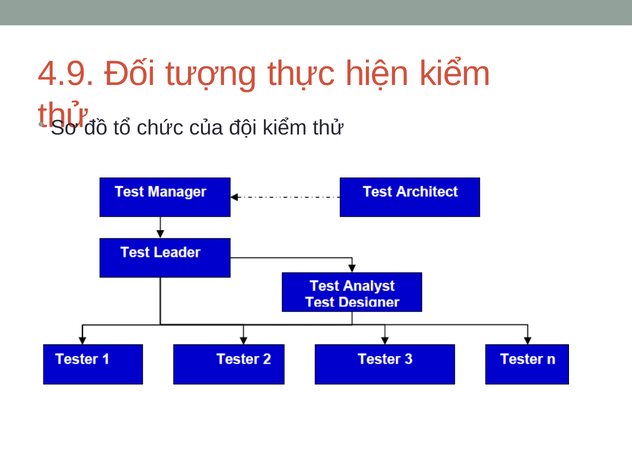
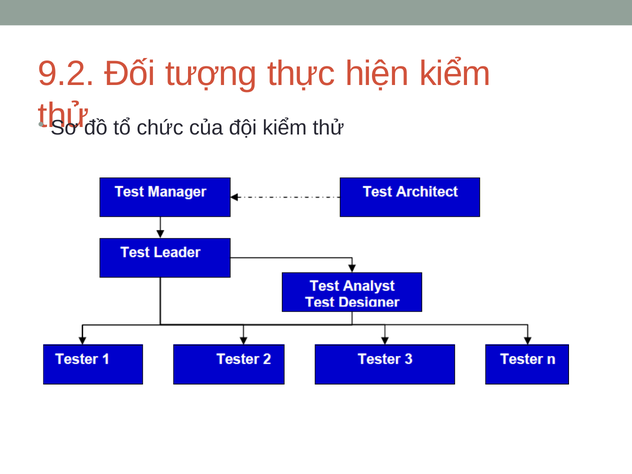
4.9: 4.9 -> 9.2
